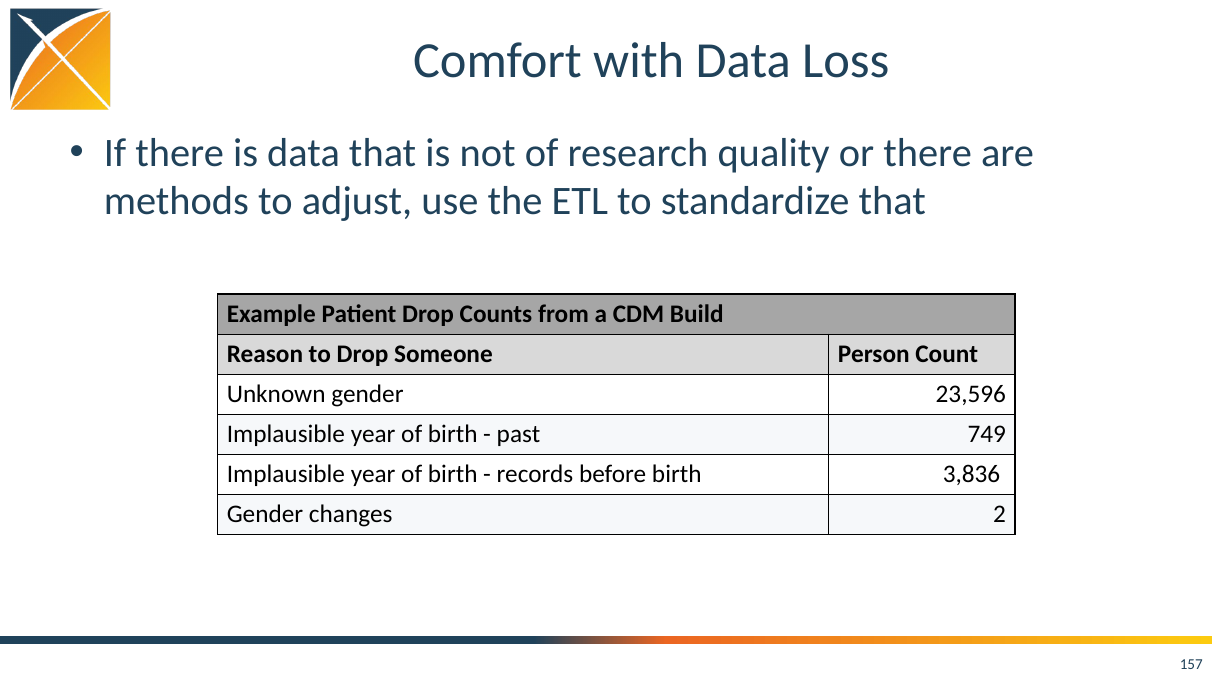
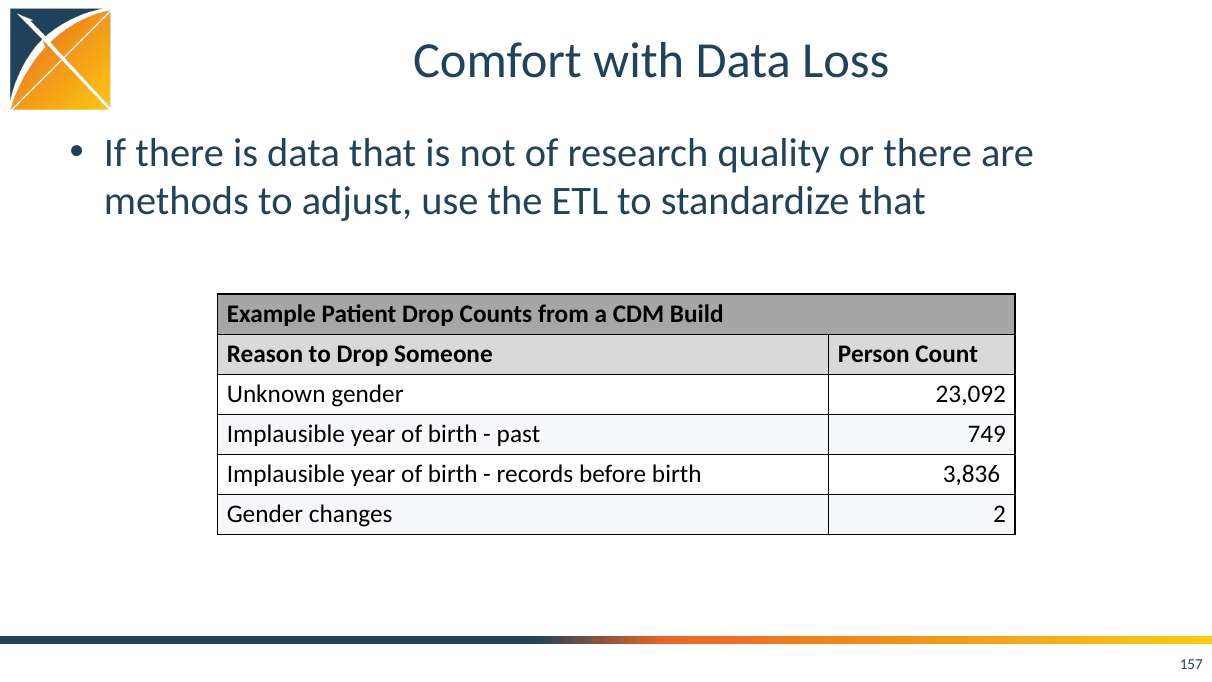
23,596: 23,596 -> 23,092
